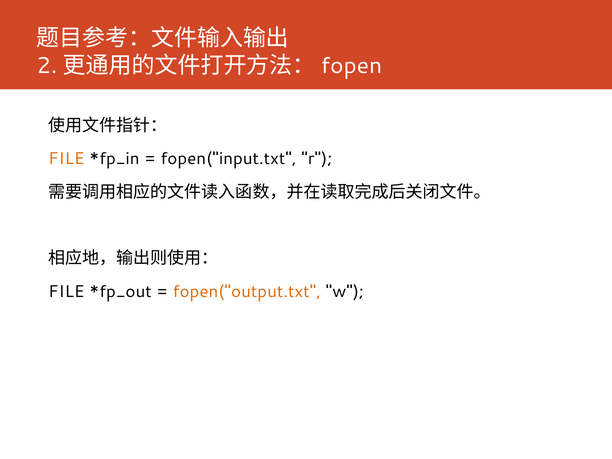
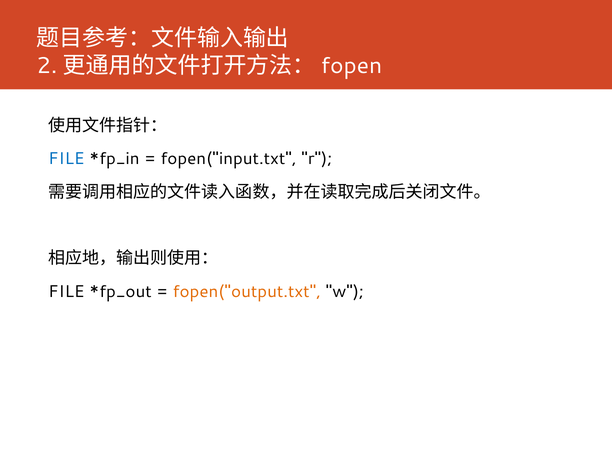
FILE at (66, 159) colour: orange -> blue
